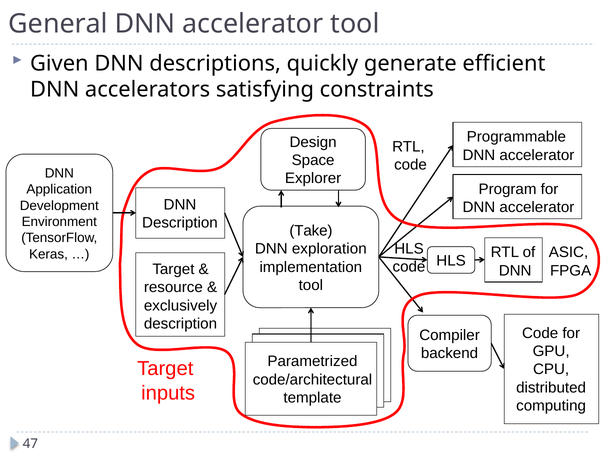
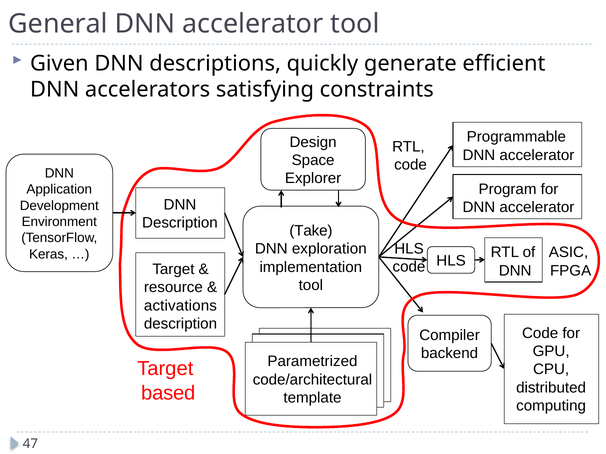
exclusively: exclusively -> activations
inputs: inputs -> based
